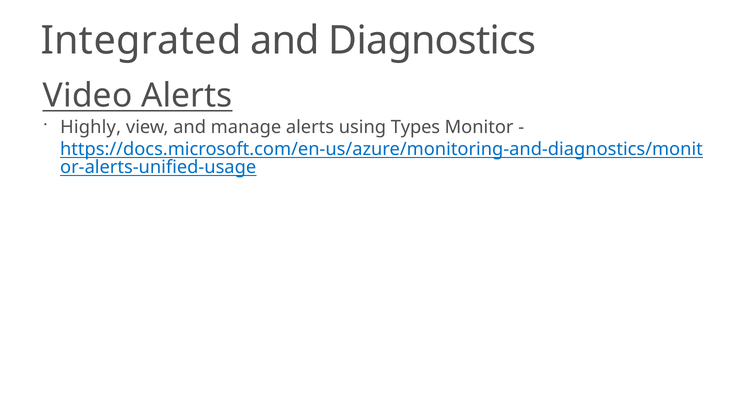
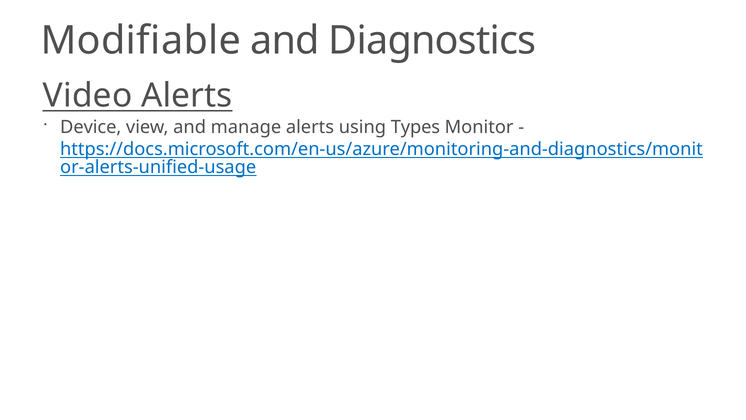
Integrated: Integrated -> Modifiable
Highly: Highly -> Device
